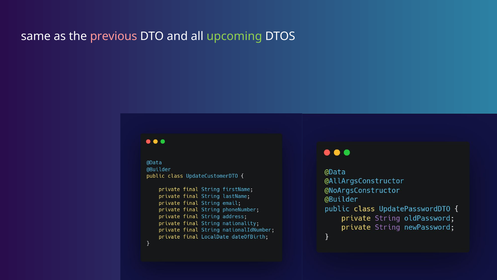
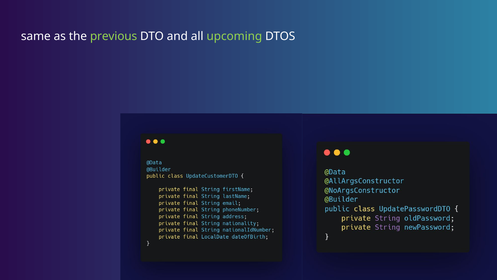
previous colour: pink -> light green
